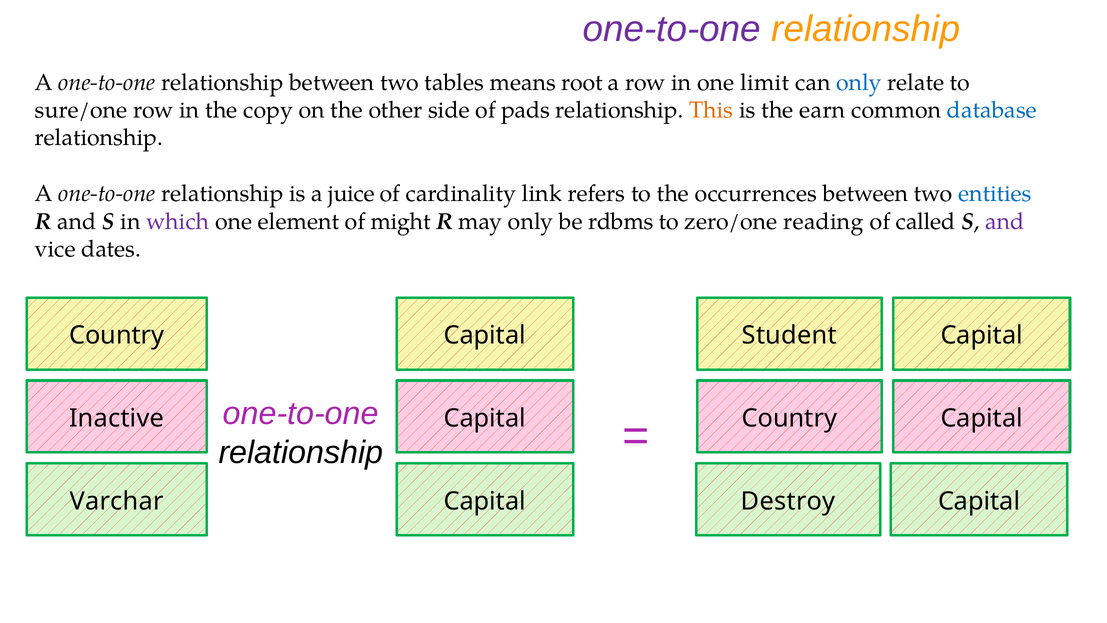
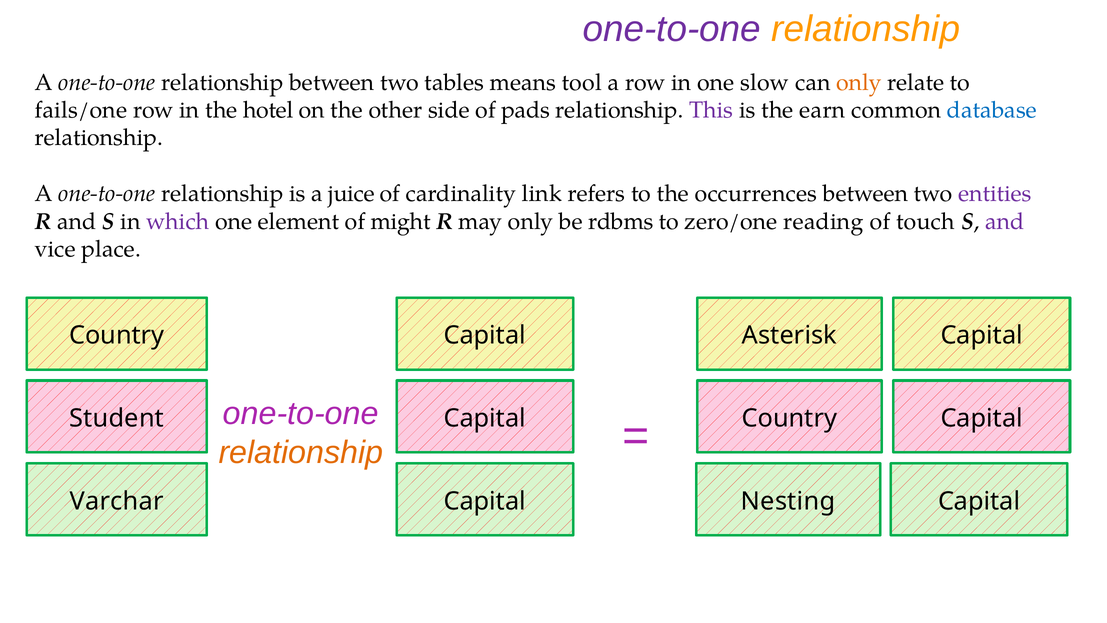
root: root -> tool
limit: limit -> slow
only at (859, 82) colour: blue -> orange
sure/one: sure/one -> fails/one
copy: copy -> hotel
This colour: orange -> purple
entities colour: blue -> purple
called: called -> touch
dates: dates -> place
Student: Student -> Asterisk
Inactive: Inactive -> Student
relationship at (301, 452) colour: black -> orange
Destroy: Destroy -> Nesting
